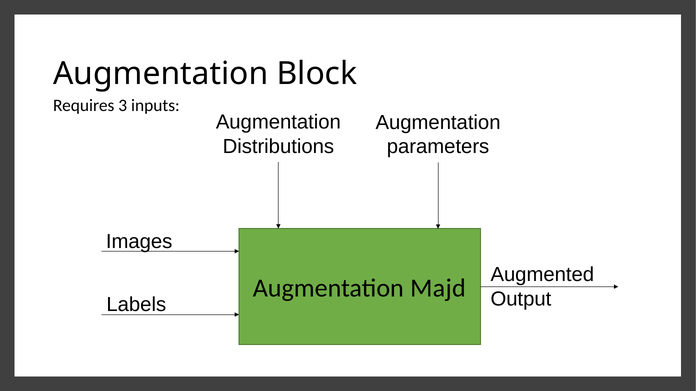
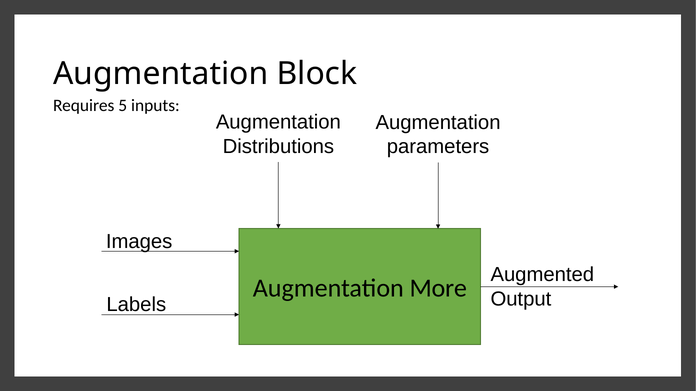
3: 3 -> 5
Majd: Majd -> More
